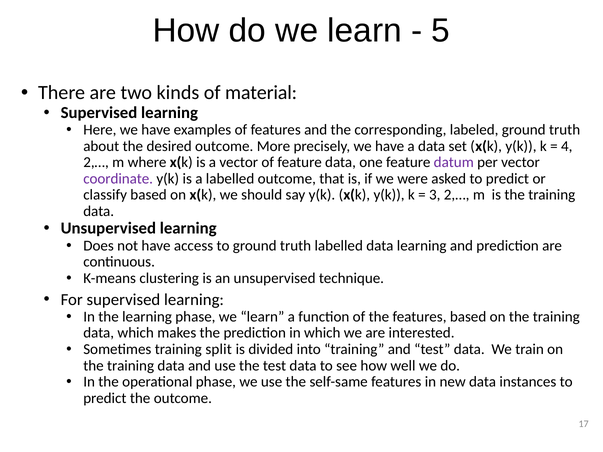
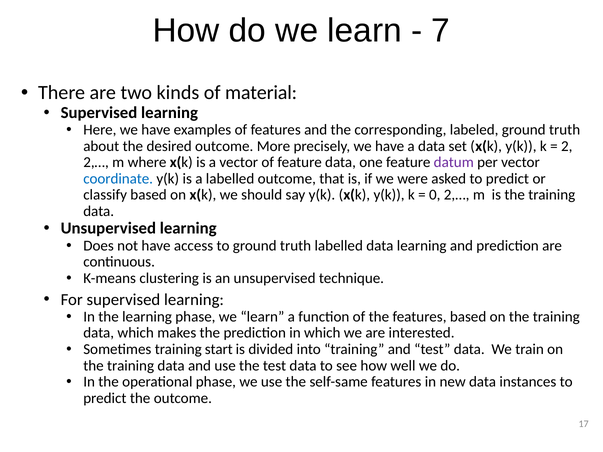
5: 5 -> 7
4: 4 -> 2
coordinate colour: purple -> blue
3: 3 -> 0
split: split -> start
